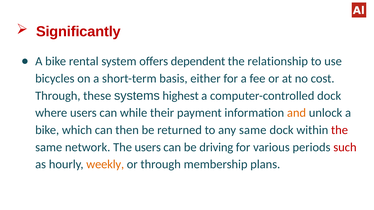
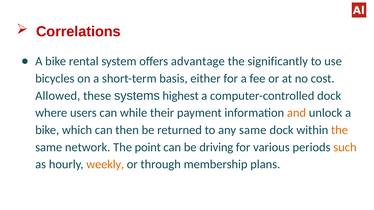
Significantly: Significantly -> Correlations
dependent: dependent -> advantage
relationship: relationship -> significantly
Through at (58, 96): Through -> Allowed
the at (340, 130) colour: red -> orange
The users: users -> point
such colour: red -> orange
